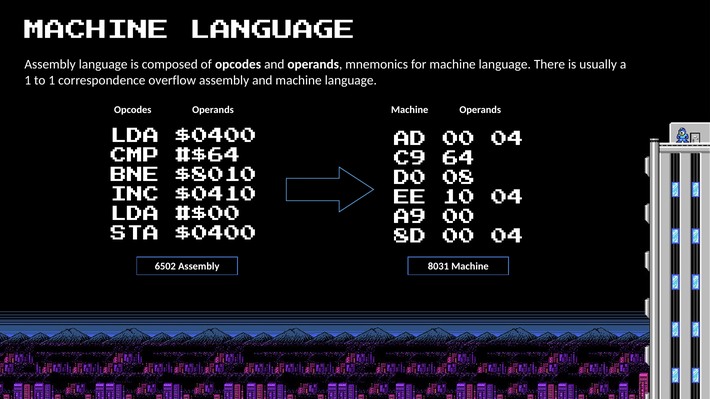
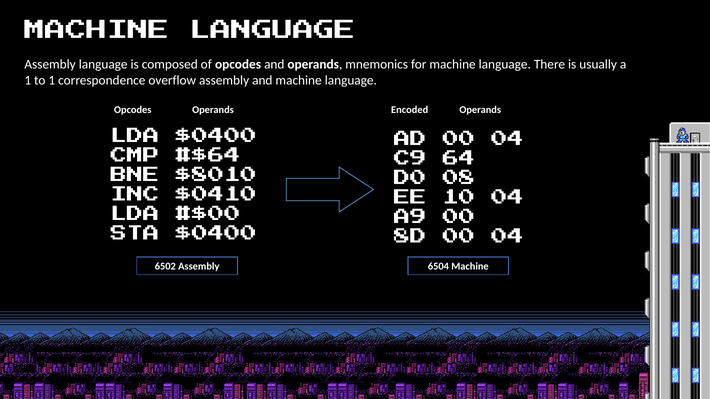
Opcodes Machine: Machine -> Encoded
8031: 8031 -> 6504
